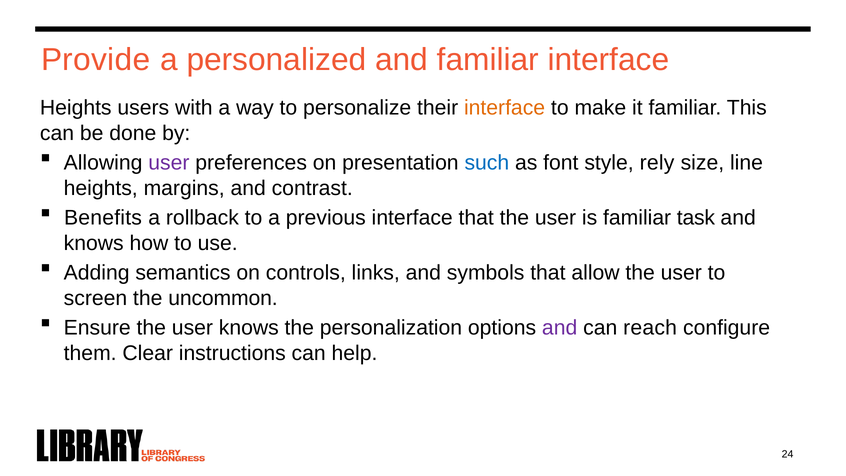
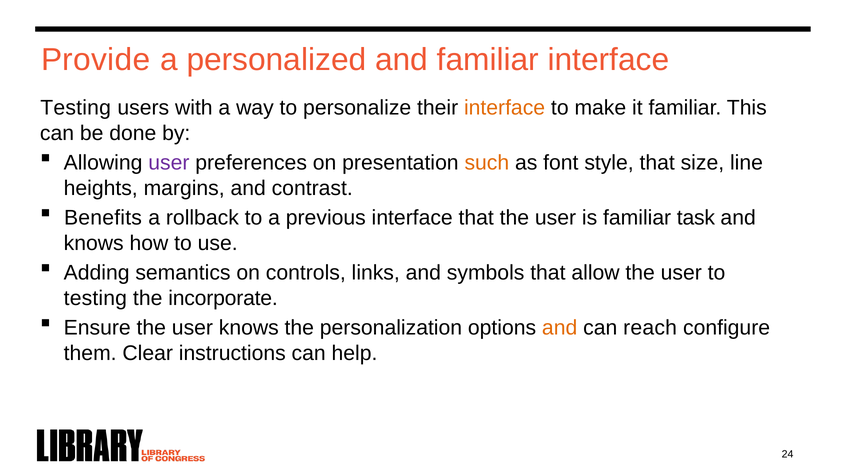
Heights at (76, 108): Heights -> Testing
such colour: blue -> orange
style rely: rely -> that
screen at (95, 298): screen -> testing
uncommon: uncommon -> incorporate
and at (560, 328) colour: purple -> orange
